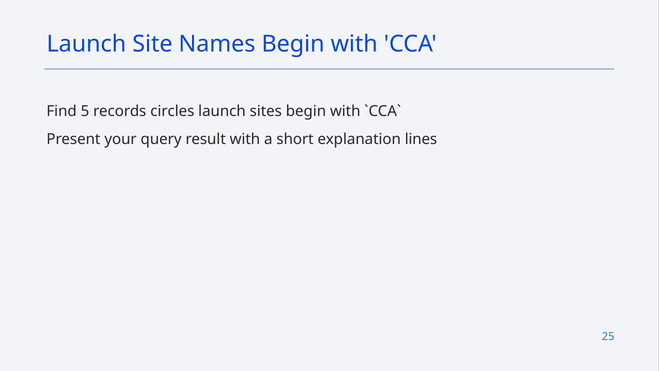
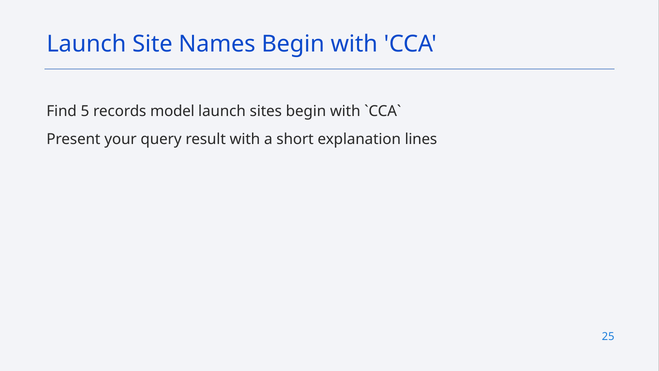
circles: circles -> model
